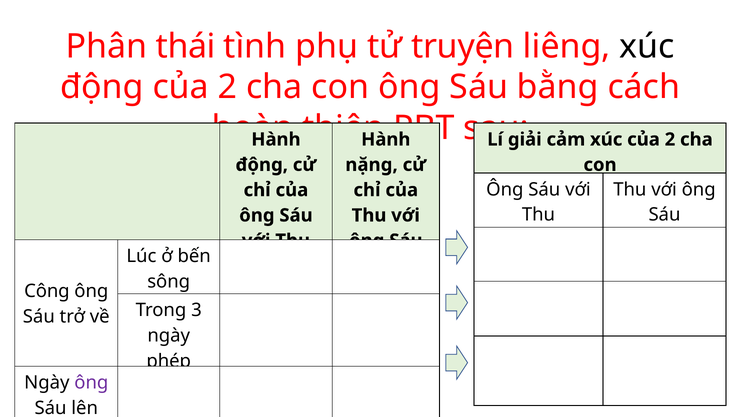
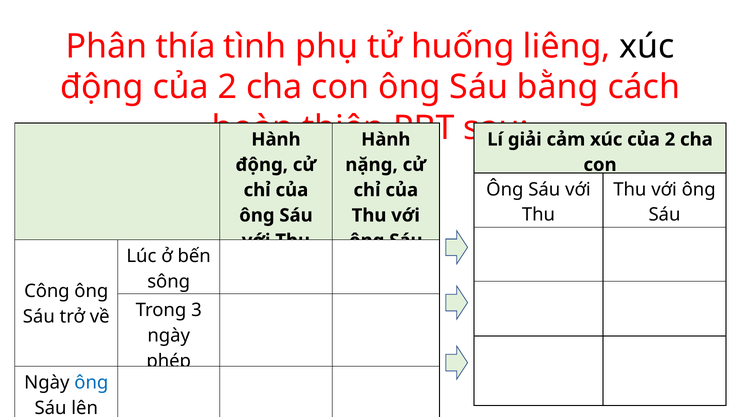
thái: thái -> thía
truyện: truyện -> huống
ông at (91, 382) colour: purple -> blue
